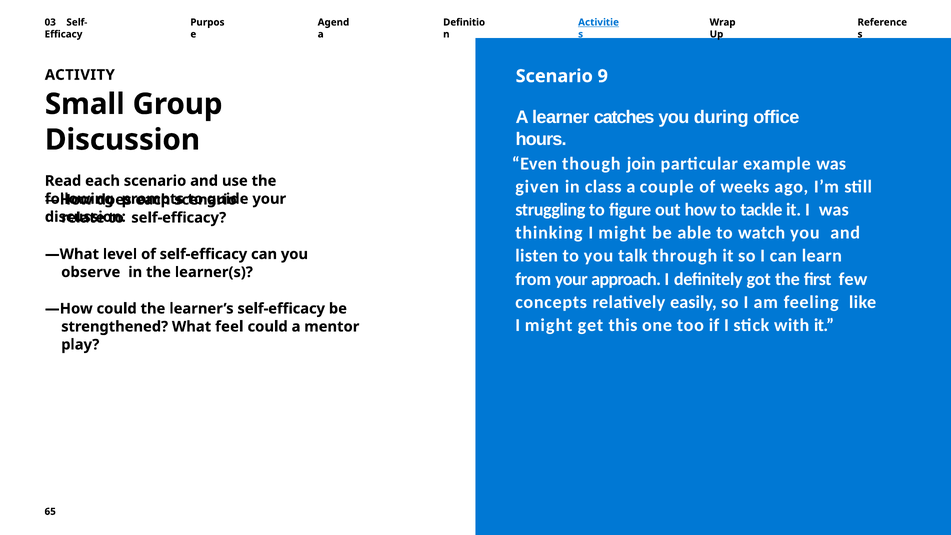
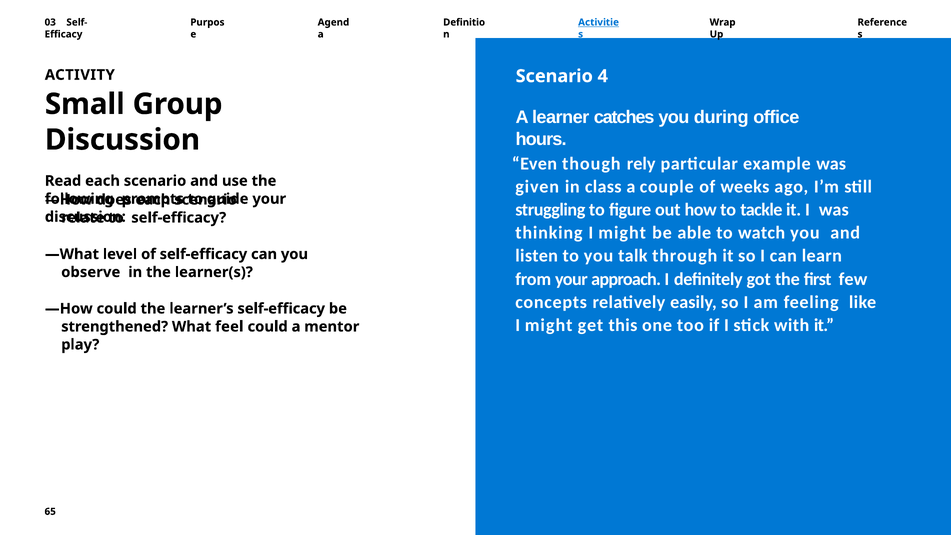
9: 9 -> 4
join: join -> rely
